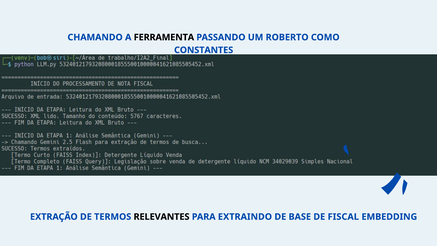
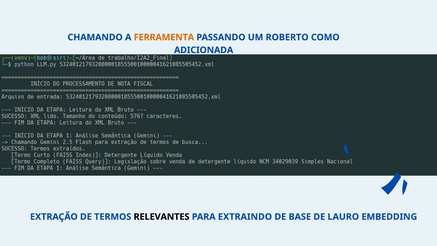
FERRAMENTA colour: black -> orange
CONSTANTES: CONSTANTES -> ADICIONADA
FISCAL: FISCAL -> LAURO
